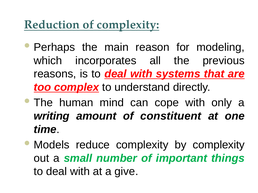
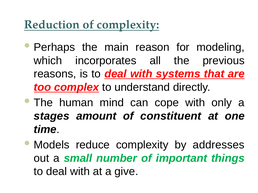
writing: writing -> stages
by complexity: complexity -> addresses
